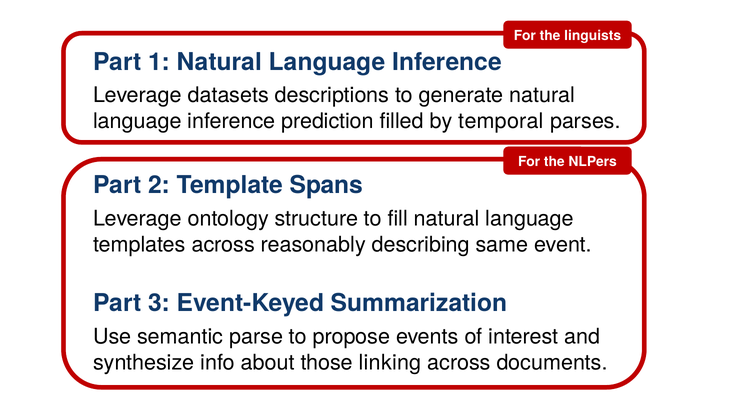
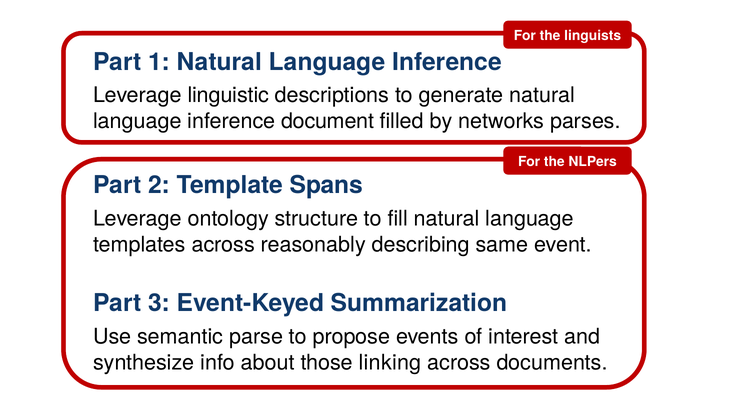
datasets: datasets -> linguistic
prediction: prediction -> document
temporal: temporal -> networks
